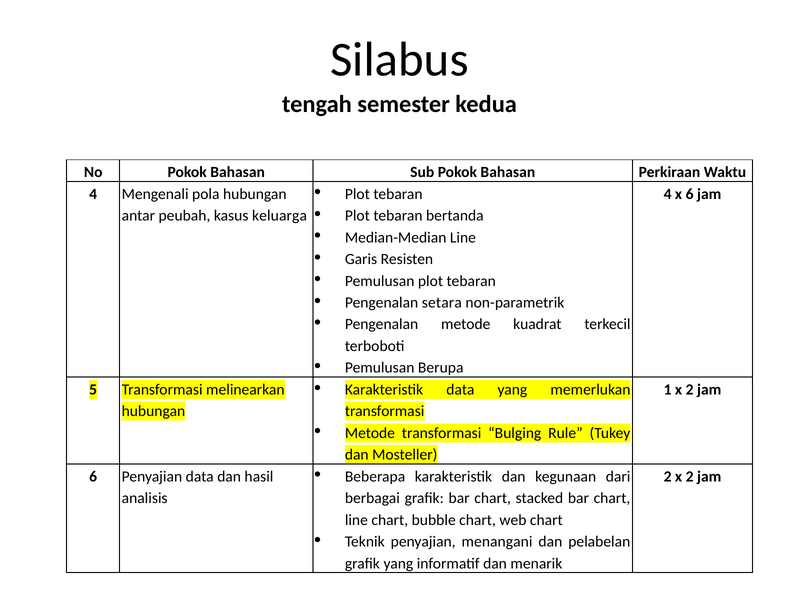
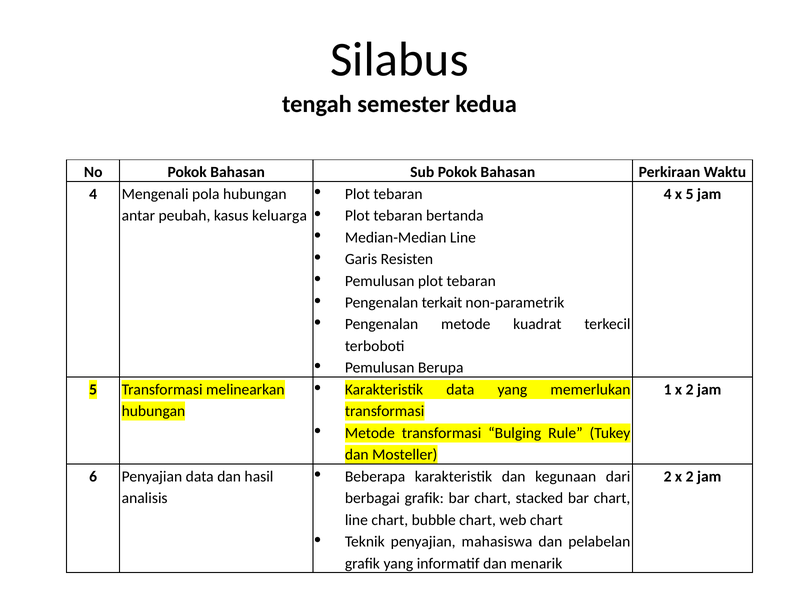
x 6: 6 -> 5
setara: setara -> terkait
menangani: menangani -> mahasiswa
